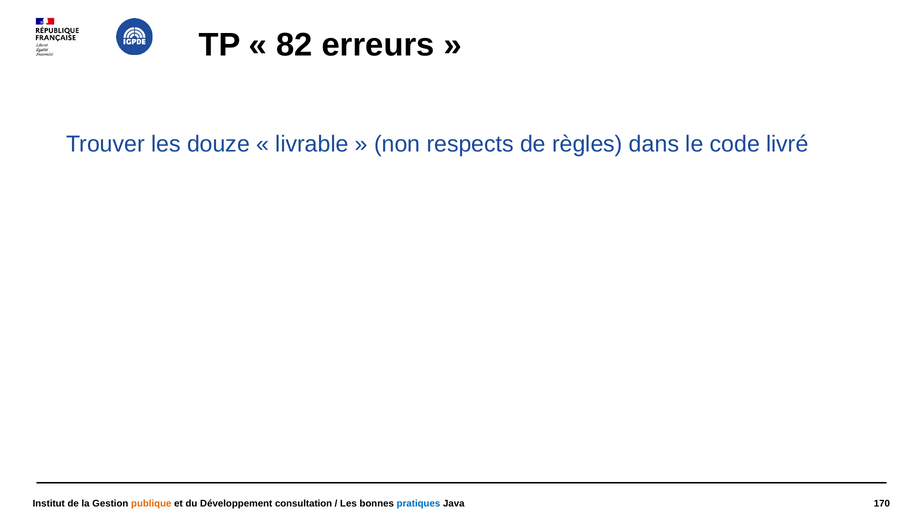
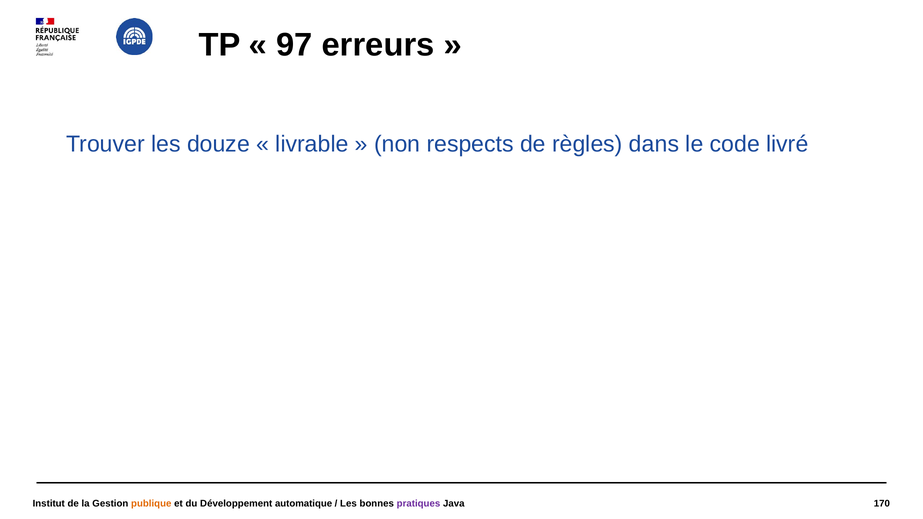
82: 82 -> 97
consultation: consultation -> automatique
pratiques colour: blue -> purple
